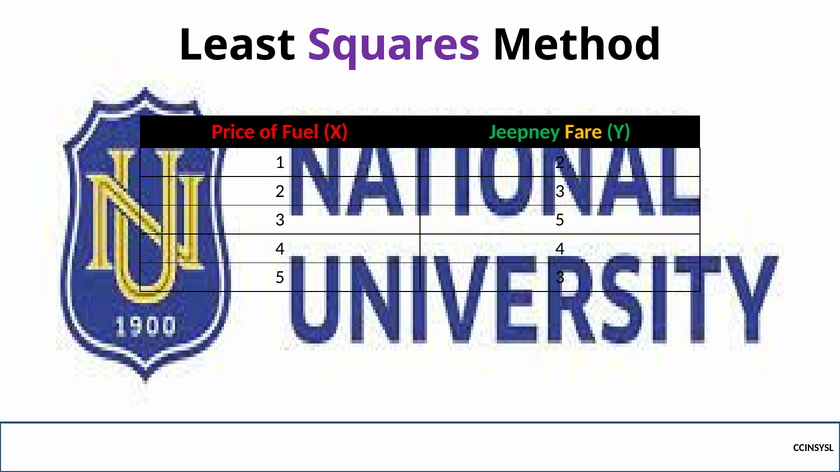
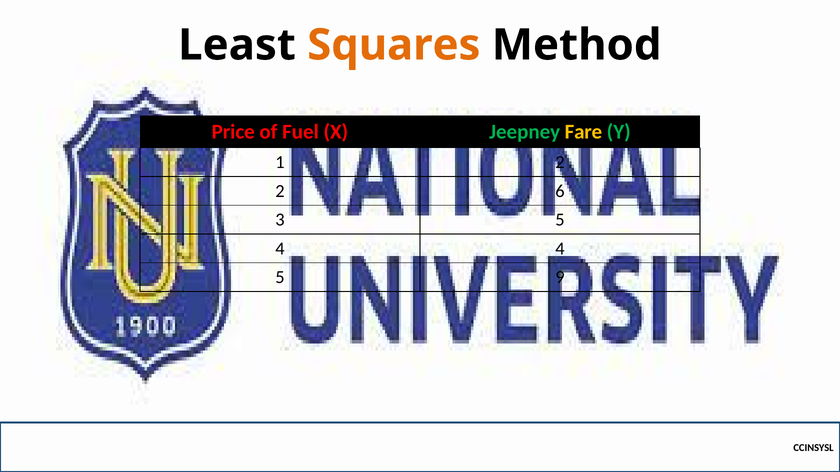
Squares colour: purple -> orange
2 3: 3 -> 6
5 3: 3 -> 9
